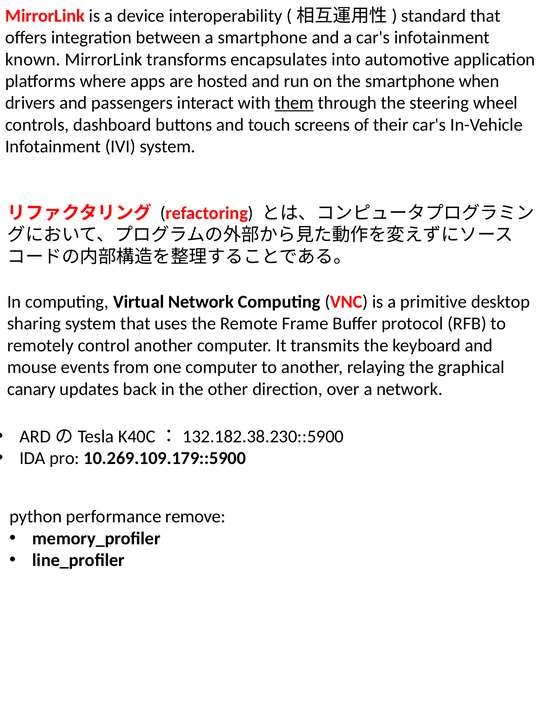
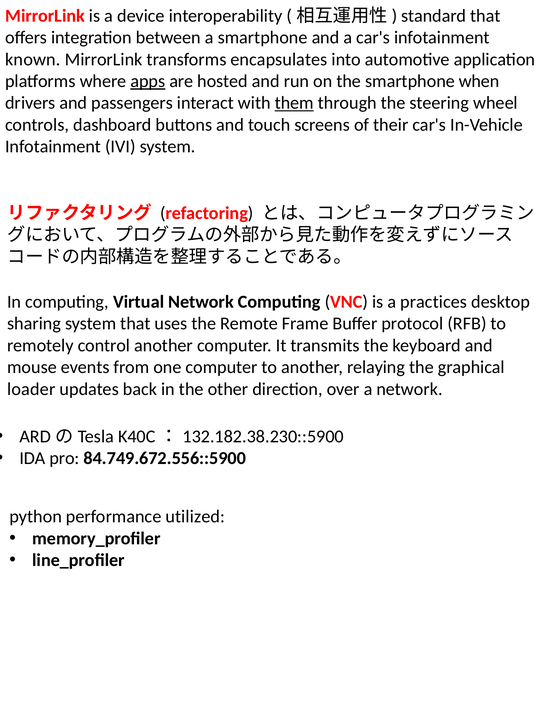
apps underline: none -> present
primitive: primitive -> practices
canary: canary -> loader
10.269.109.179::5900: 10.269.109.179::5900 -> 84.749.672.556::5900
remove: remove -> utilized
